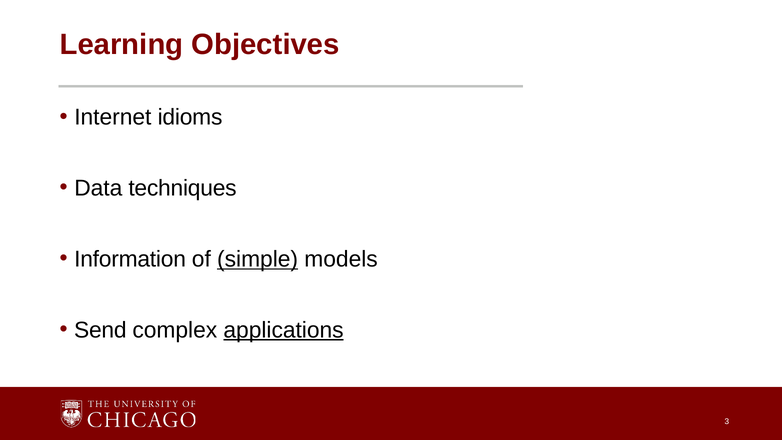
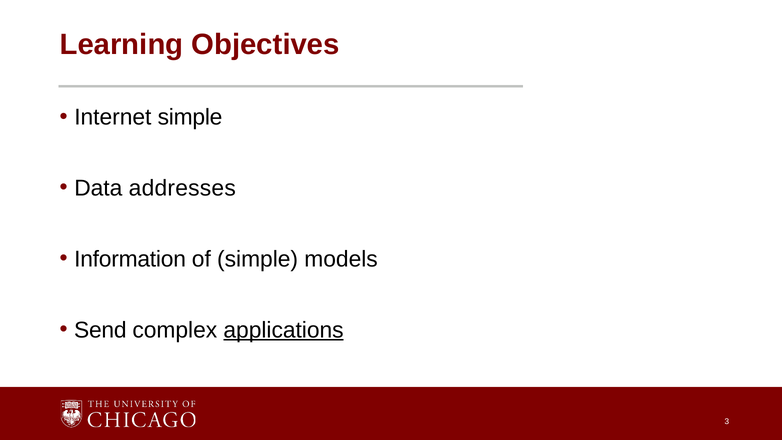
Internet idioms: idioms -> simple
techniques: techniques -> addresses
simple at (258, 259) underline: present -> none
